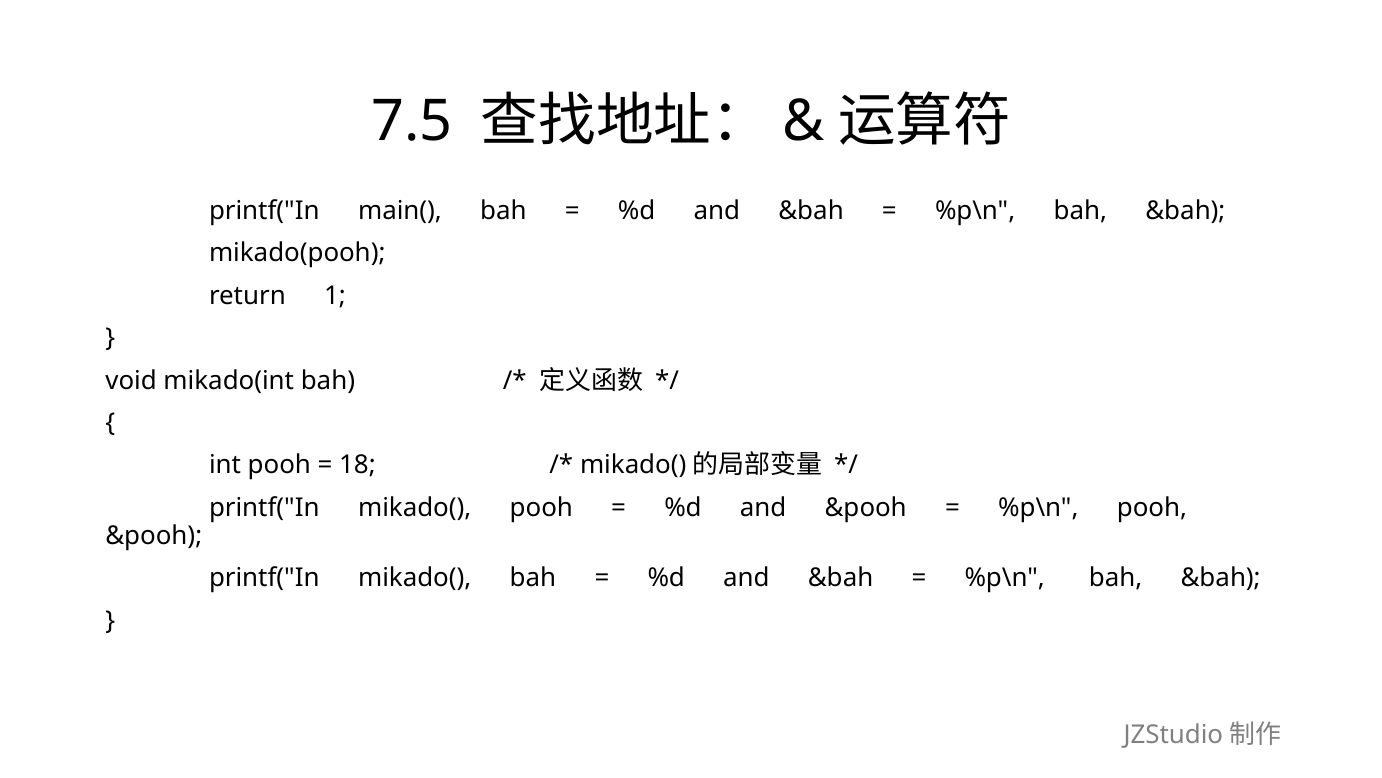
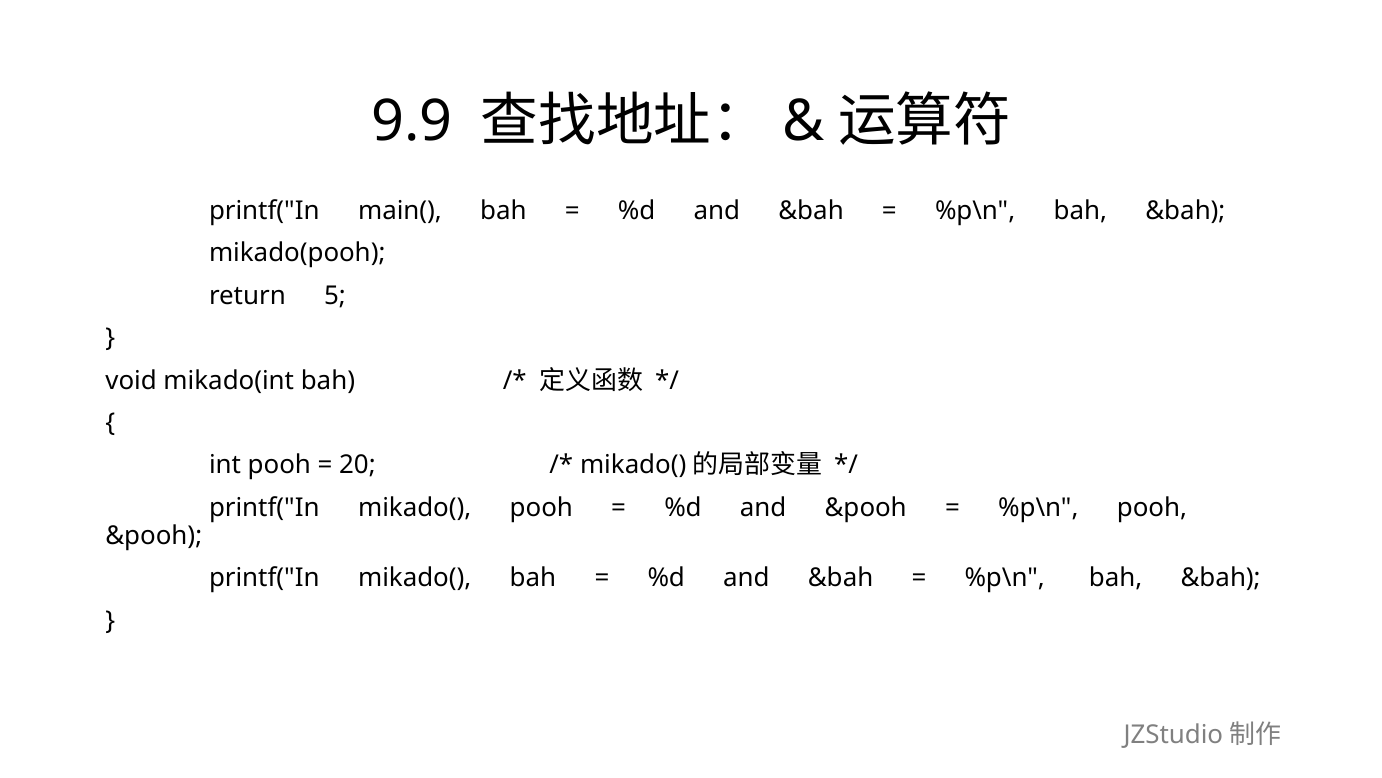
7.5: 7.5 -> 9.9
1: 1 -> 5
18: 18 -> 20
